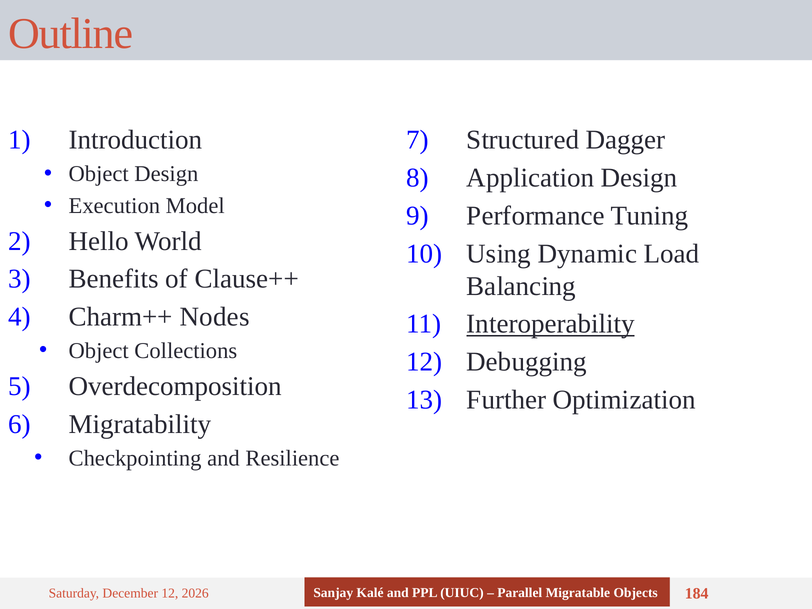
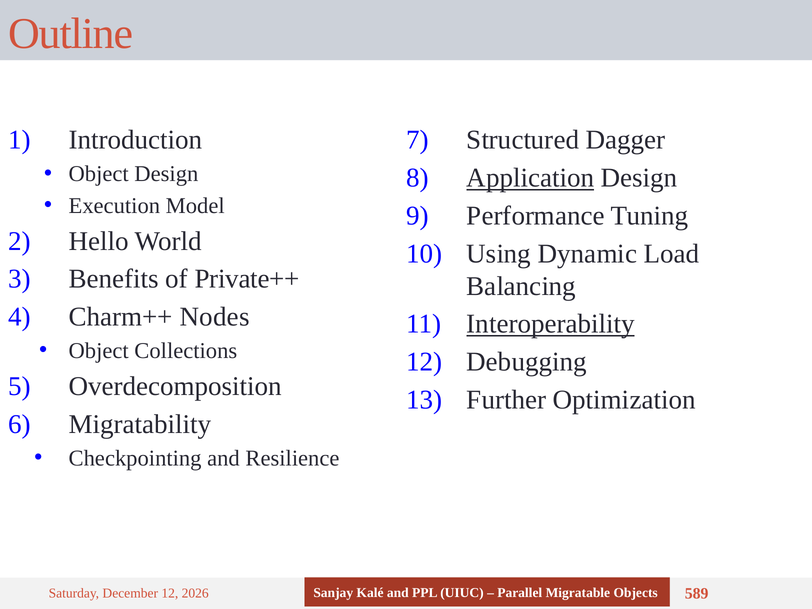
Application underline: none -> present
Clause++: Clause++ -> Private++
184: 184 -> 589
